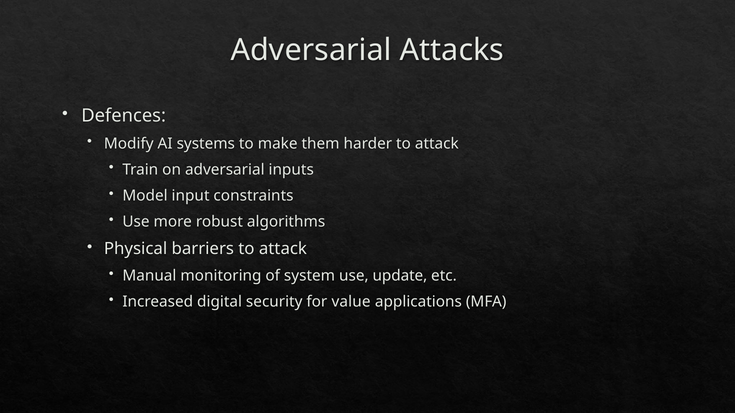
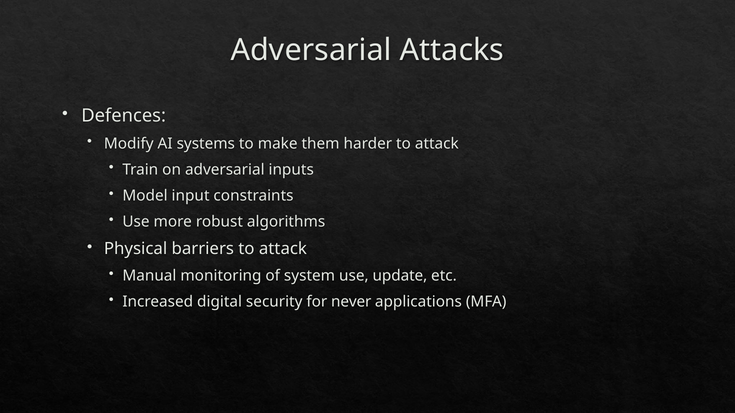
value: value -> never
